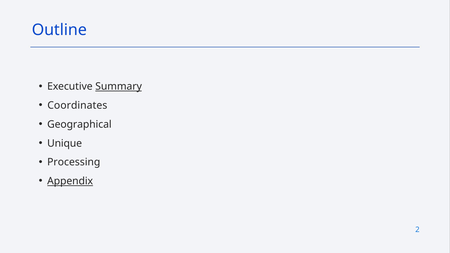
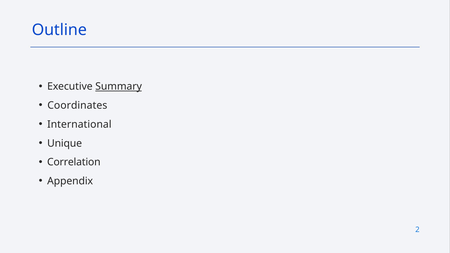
Geographical: Geographical -> International
Processing: Processing -> Correlation
Appendix underline: present -> none
